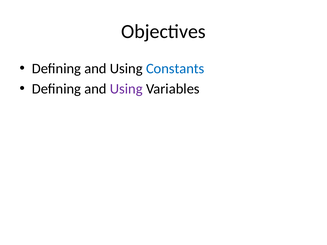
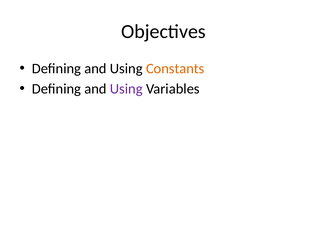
Constants colour: blue -> orange
